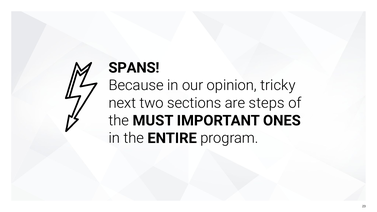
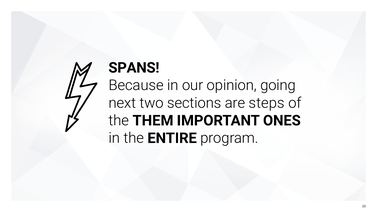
tricky: tricky -> going
MUST: MUST -> THEM
